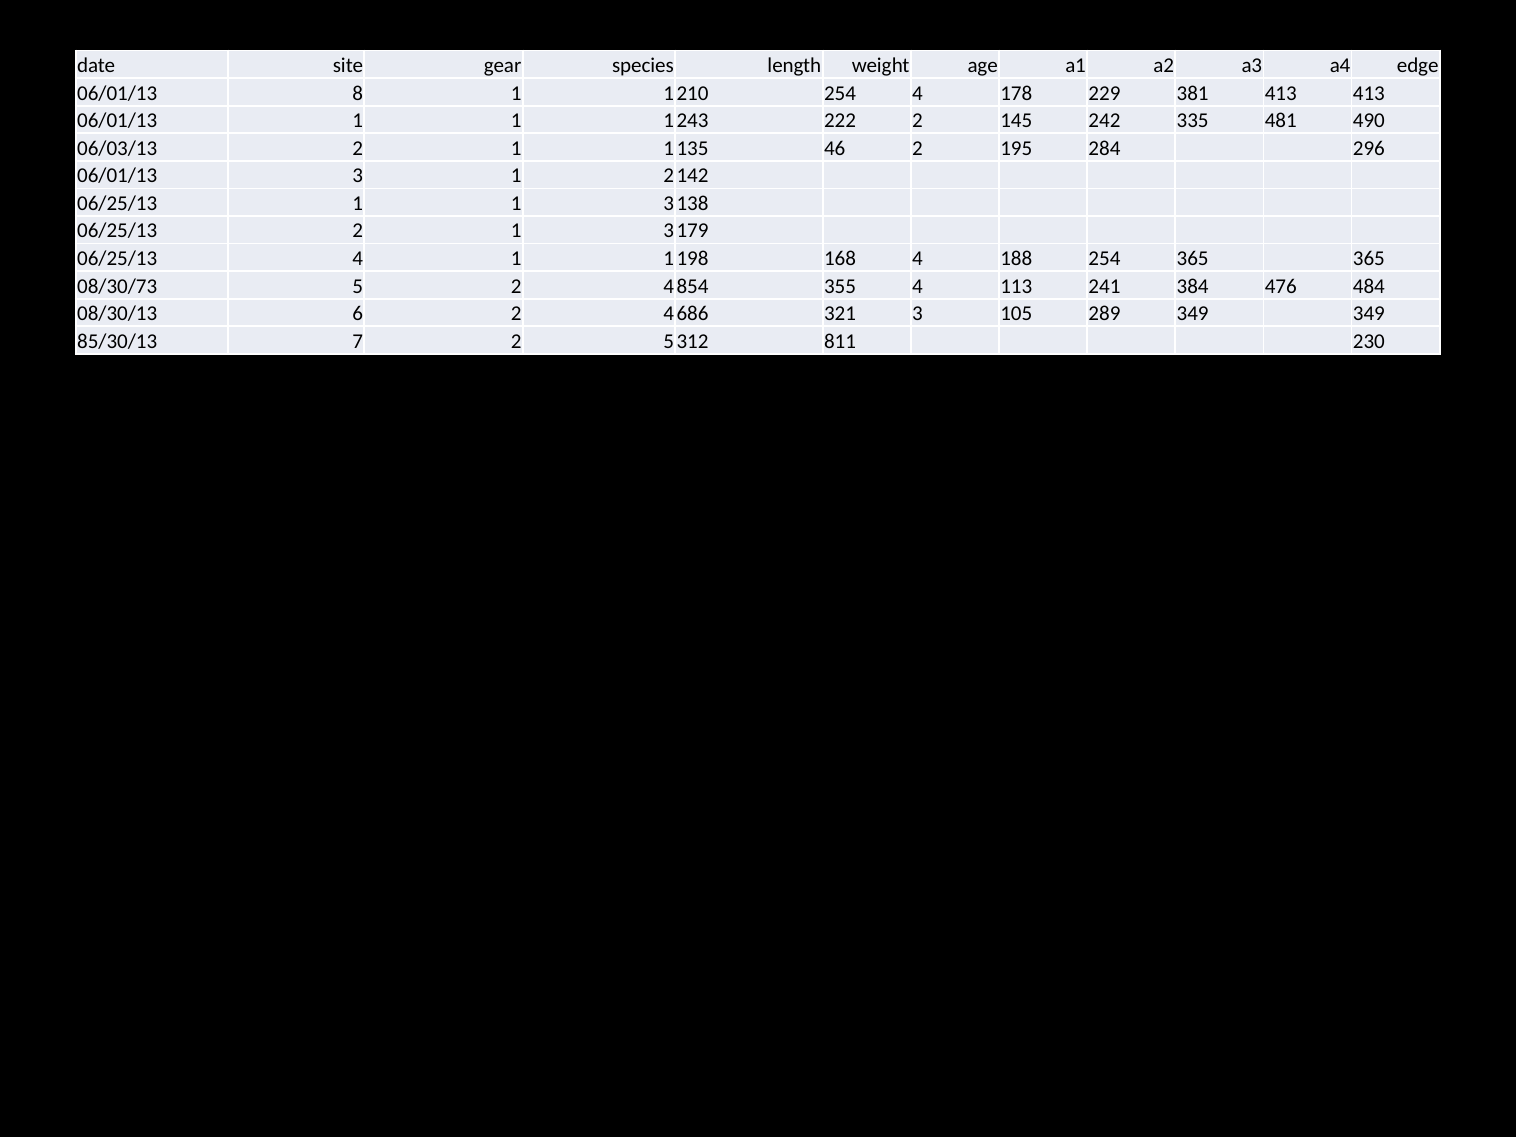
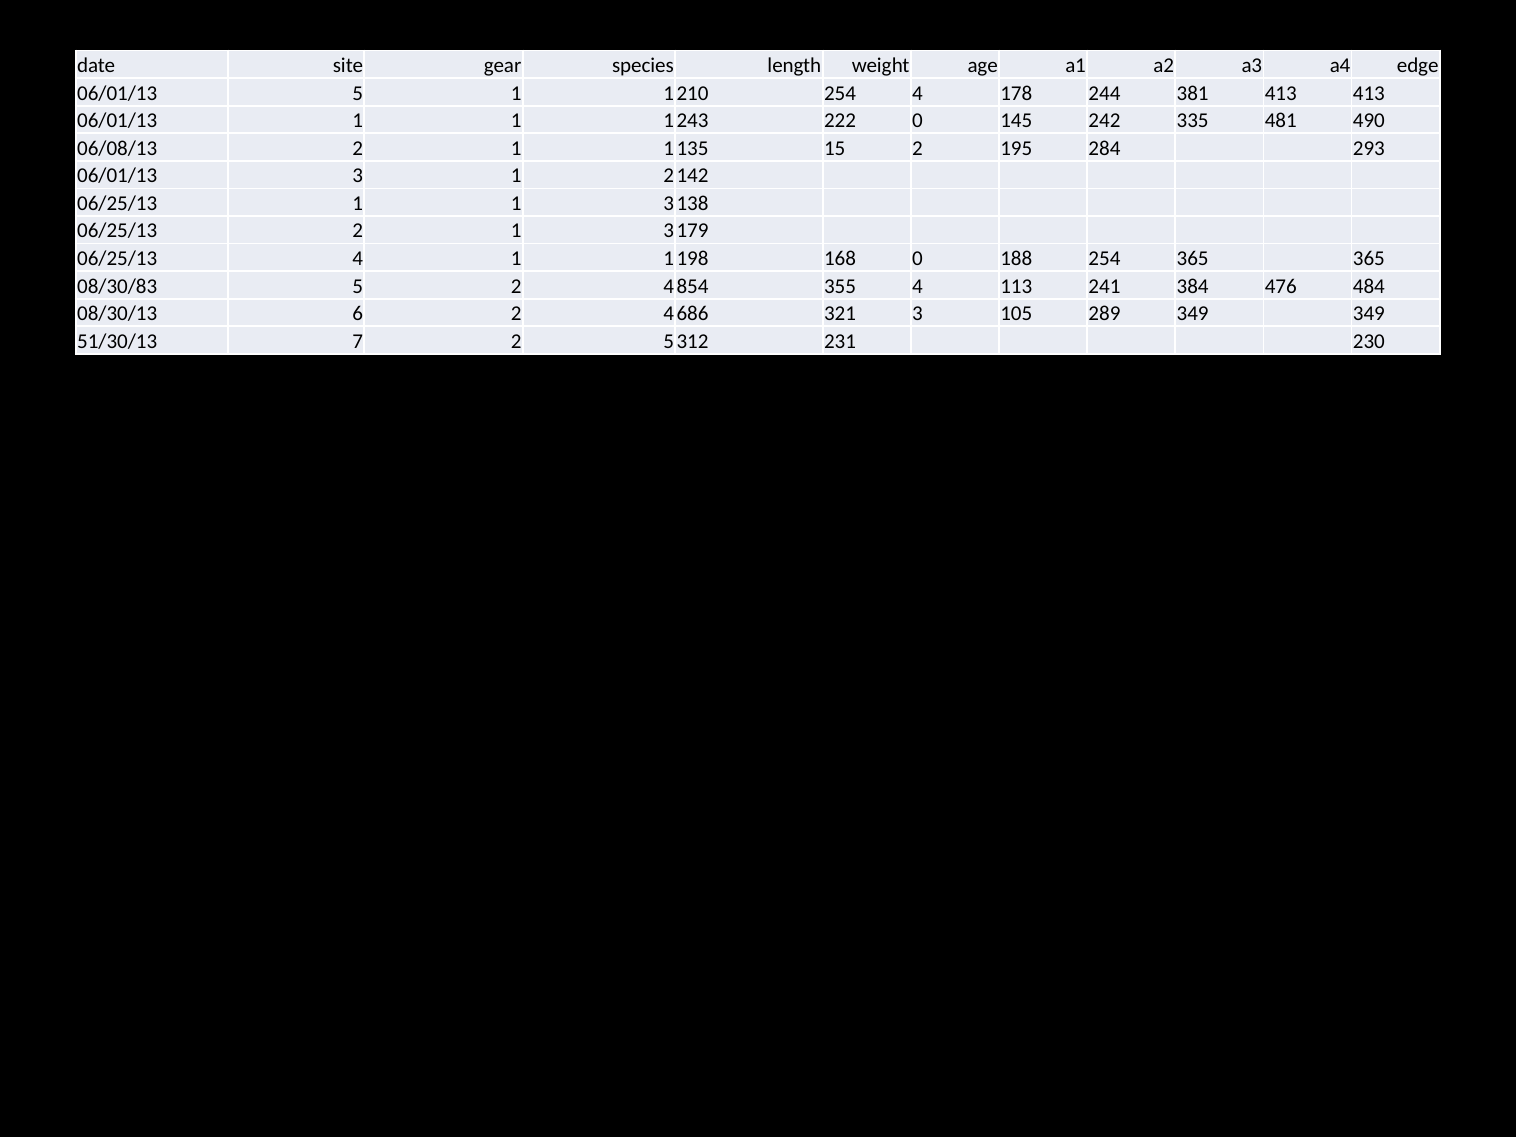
06/01/13 8: 8 -> 5
229: 229 -> 244
222 2: 2 -> 0
06/03/13: 06/03/13 -> 06/08/13
46: 46 -> 15
296: 296 -> 293
168 4: 4 -> 0
08/30/73: 08/30/73 -> 08/30/83
85/30/13: 85/30/13 -> 51/30/13
811: 811 -> 231
